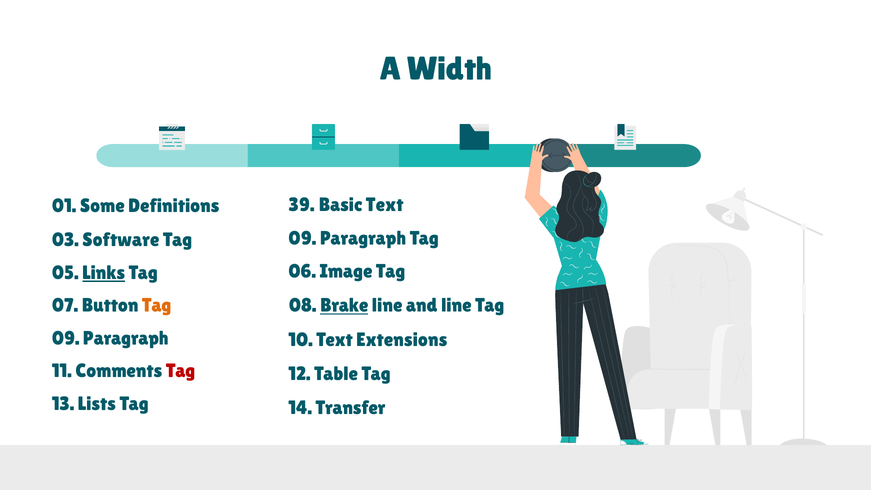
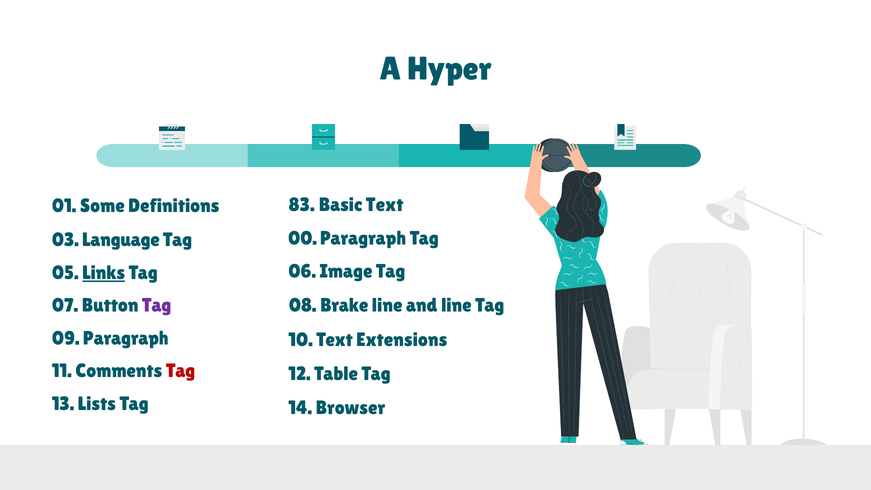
Width: Width -> Hyper
39: 39 -> 83
Software: Software -> Language
09 at (302, 239): 09 -> 00
Tag at (157, 306) colour: orange -> purple
Brake underline: present -> none
Transfer: Transfer -> Browser
